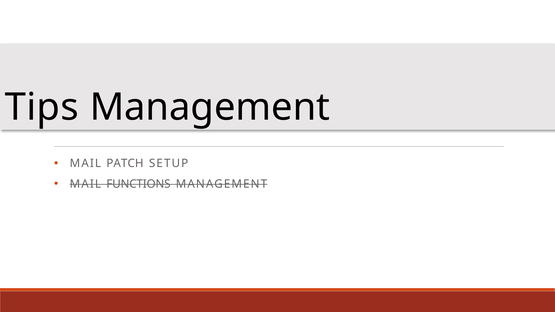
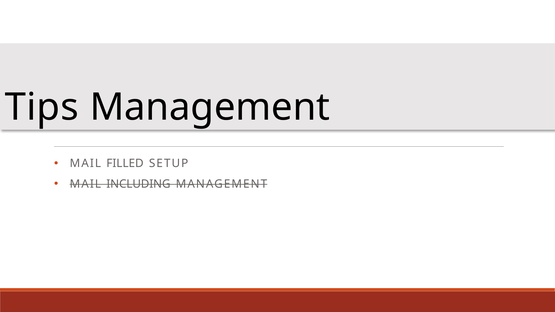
PATCH: PATCH -> FILLED
FUNCTIONS: FUNCTIONS -> INCLUDING
